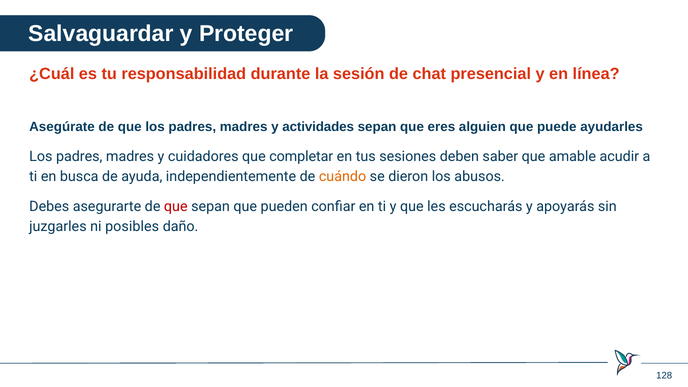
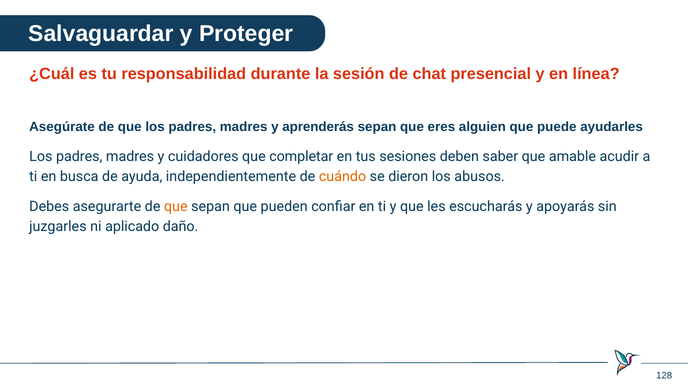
actividades: actividades -> aprenderás
que at (176, 207) colour: red -> orange
posibles: posibles -> aplicado
